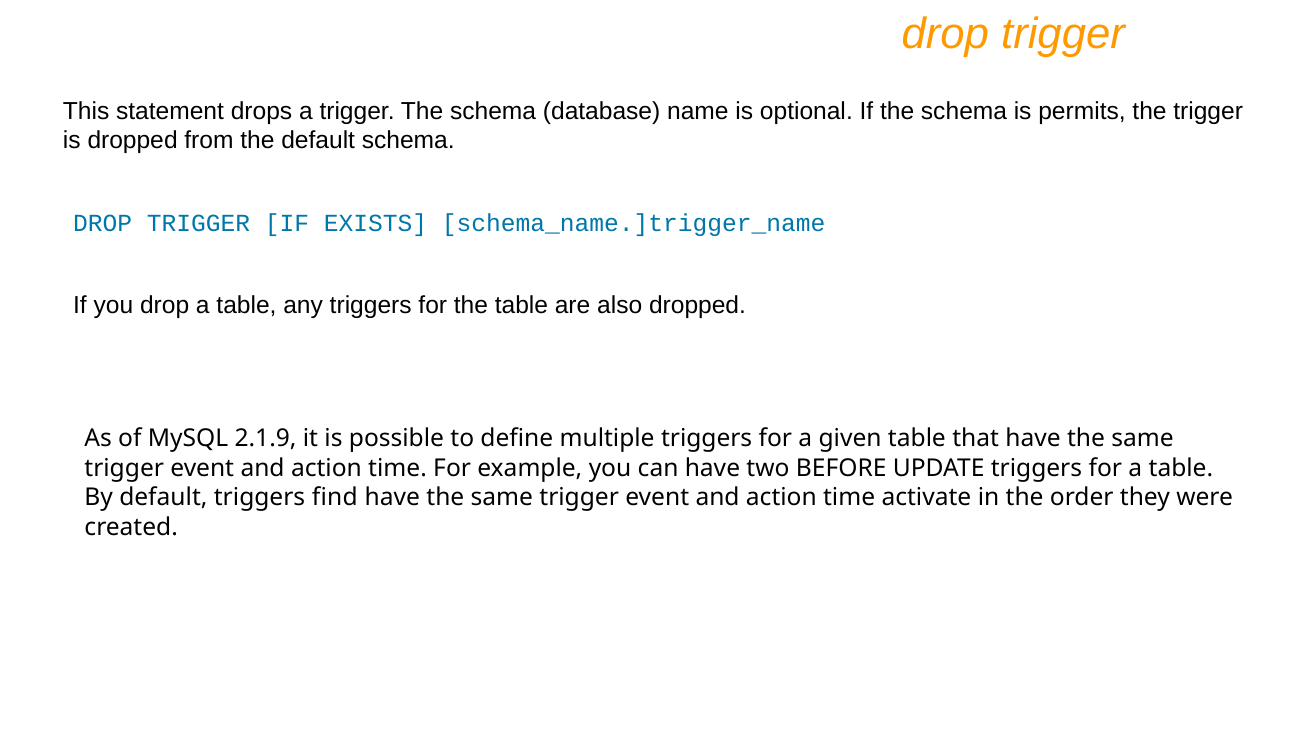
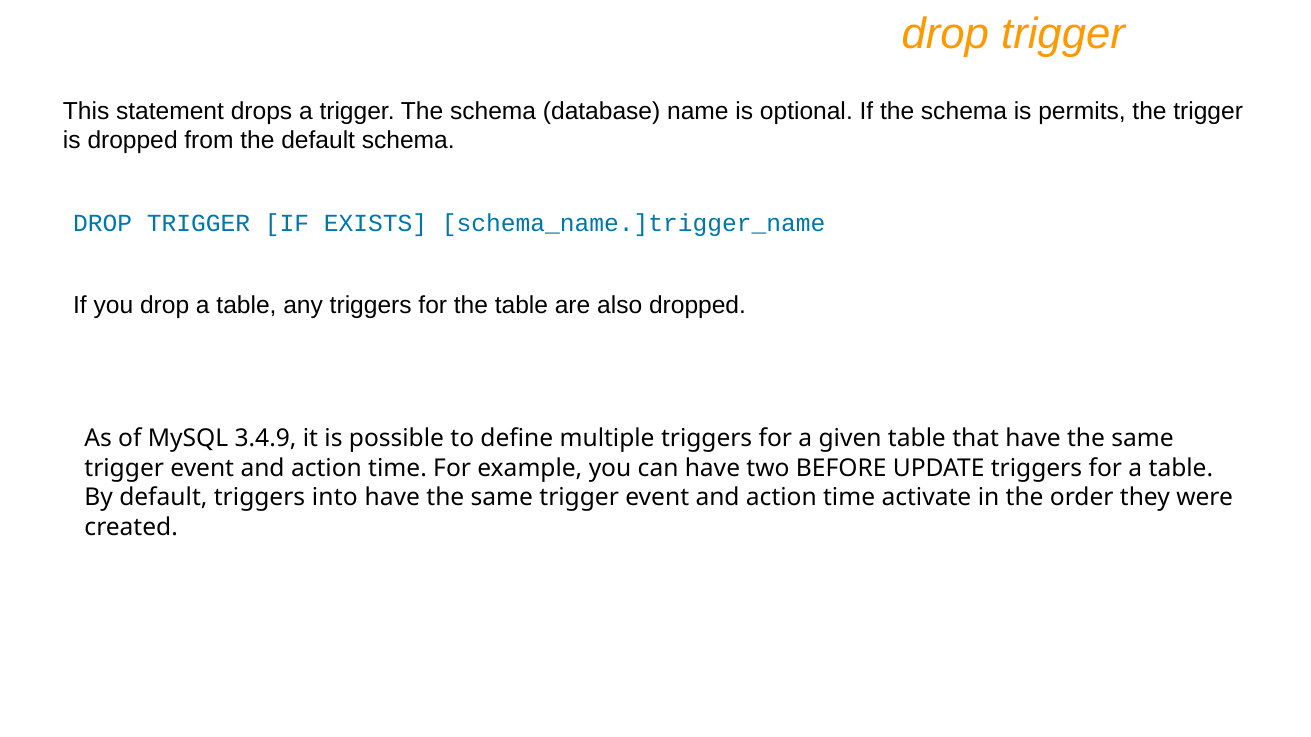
2.1.9: 2.1.9 -> 3.4.9
find: find -> into
